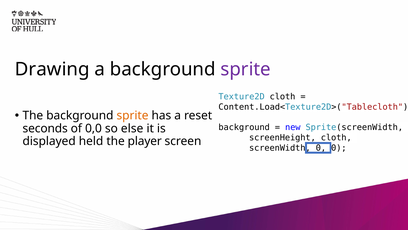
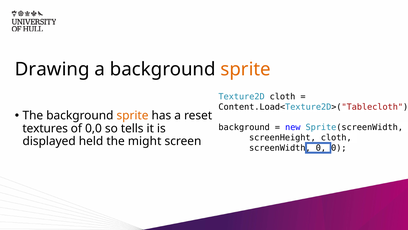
sprite at (246, 69) colour: purple -> orange
seconds: seconds -> textures
else: else -> tells
player: player -> might
